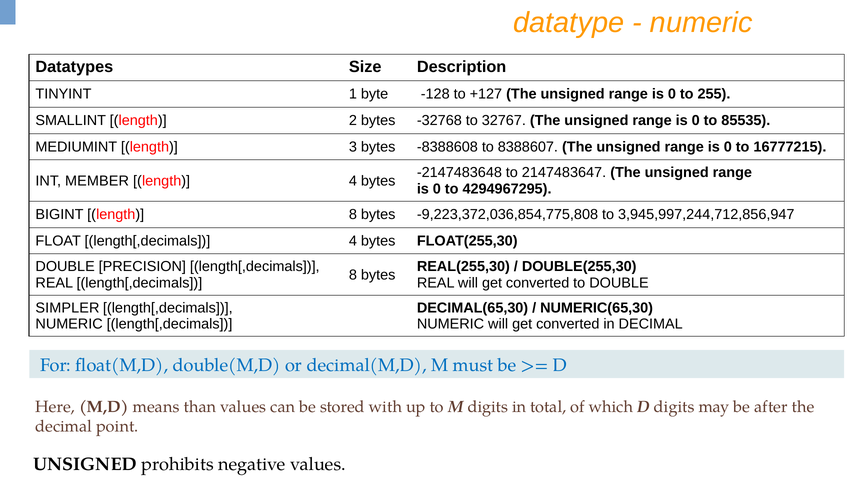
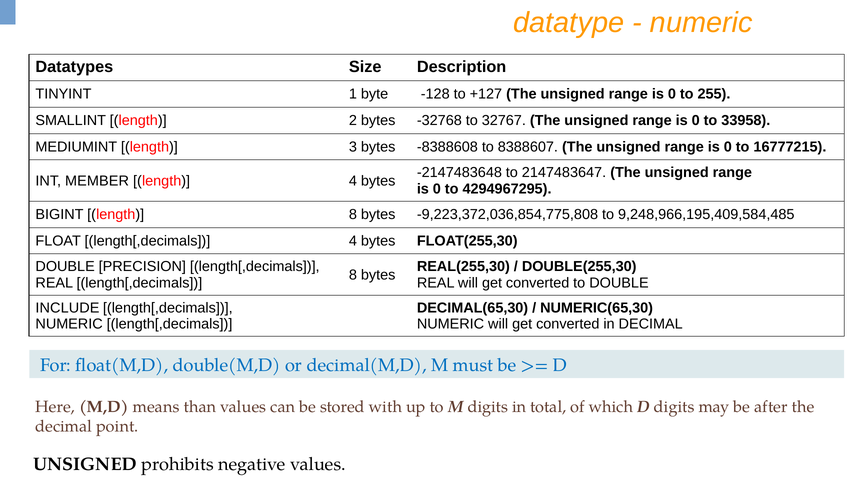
85535: 85535 -> 33958
3,945,997,244,712,856,947: 3,945,997,244,712,856,947 -> 9,248,966,195,409,584,485
SIMPLER: SIMPLER -> INCLUDE
